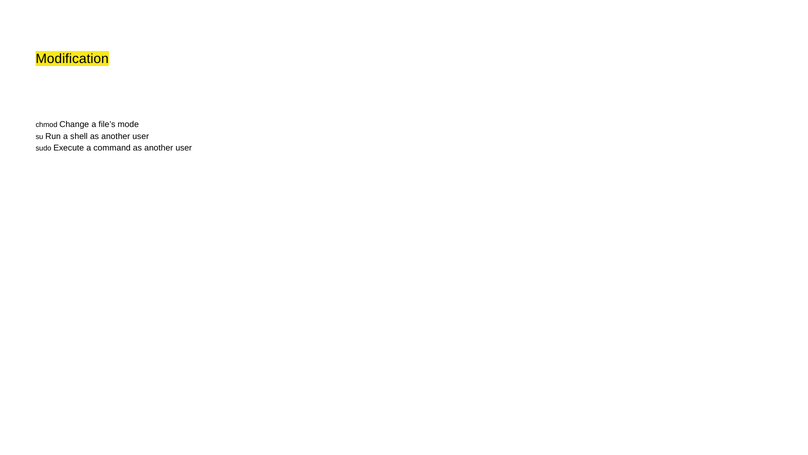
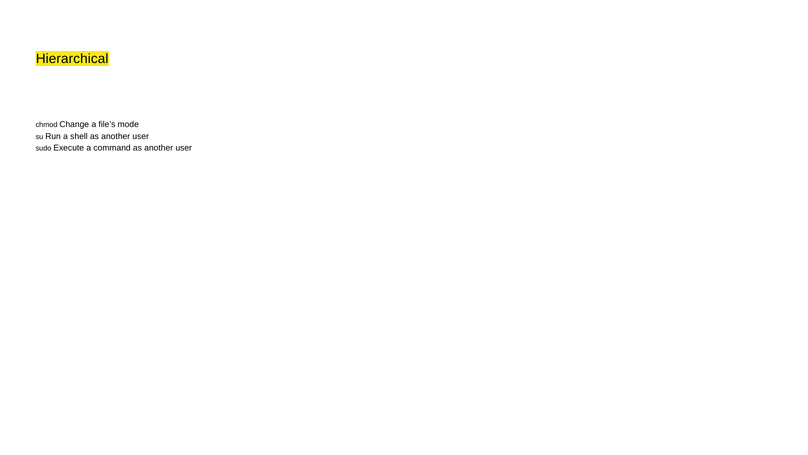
Modification: Modification -> Hierarchical
